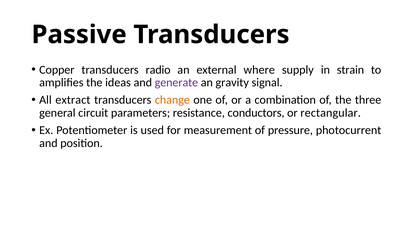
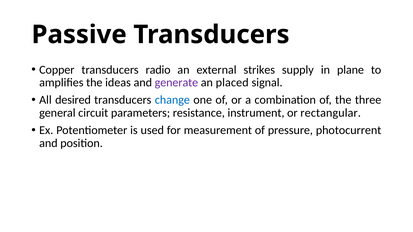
where: where -> strikes
strain: strain -> plane
gravity: gravity -> placed
extract: extract -> desired
change colour: orange -> blue
conductors: conductors -> instrument
